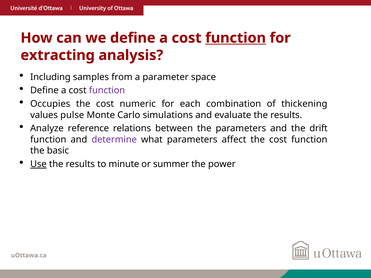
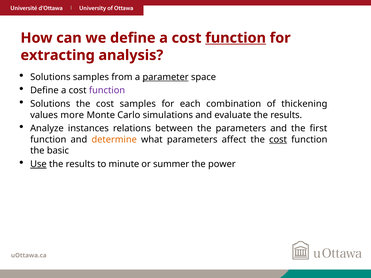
Including at (50, 77): Including -> Solutions
parameter underline: none -> present
Occupies at (50, 104): Occupies -> Solutions
cost numeric: numeric -> samples
pulse: pulse -> more
reference: reference -> instances
drift: drift -> first
determine colour: purple -> orange
cost at (278, 140) underline: none -> present
